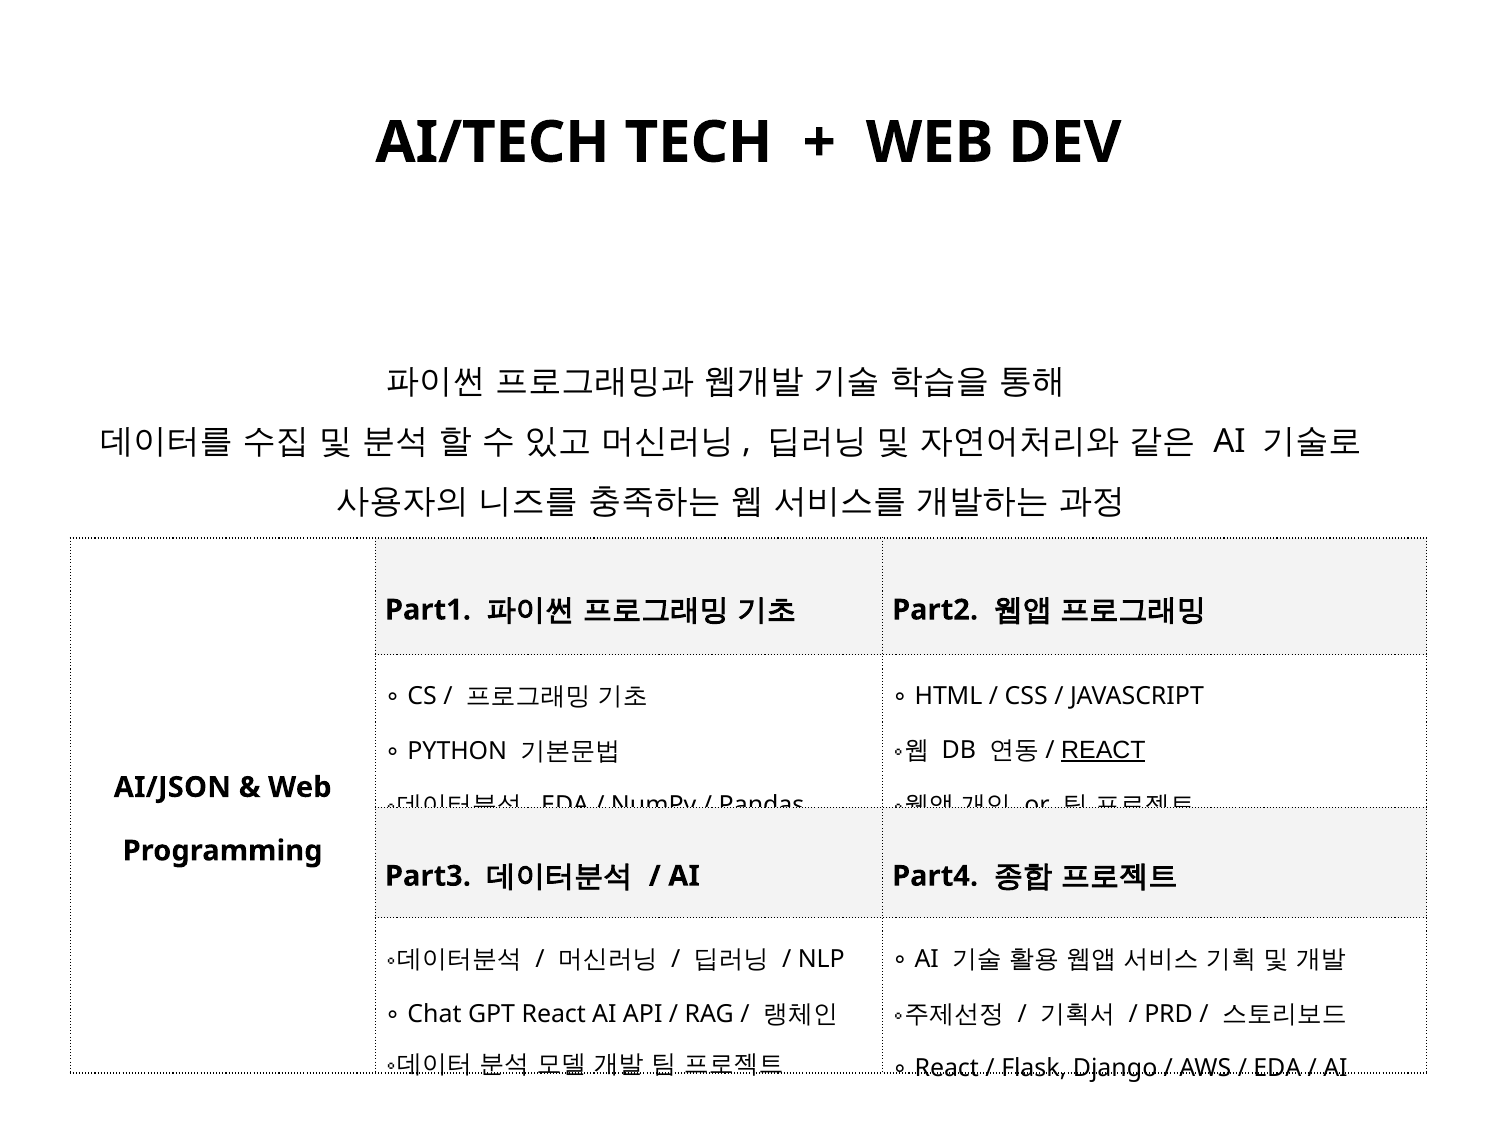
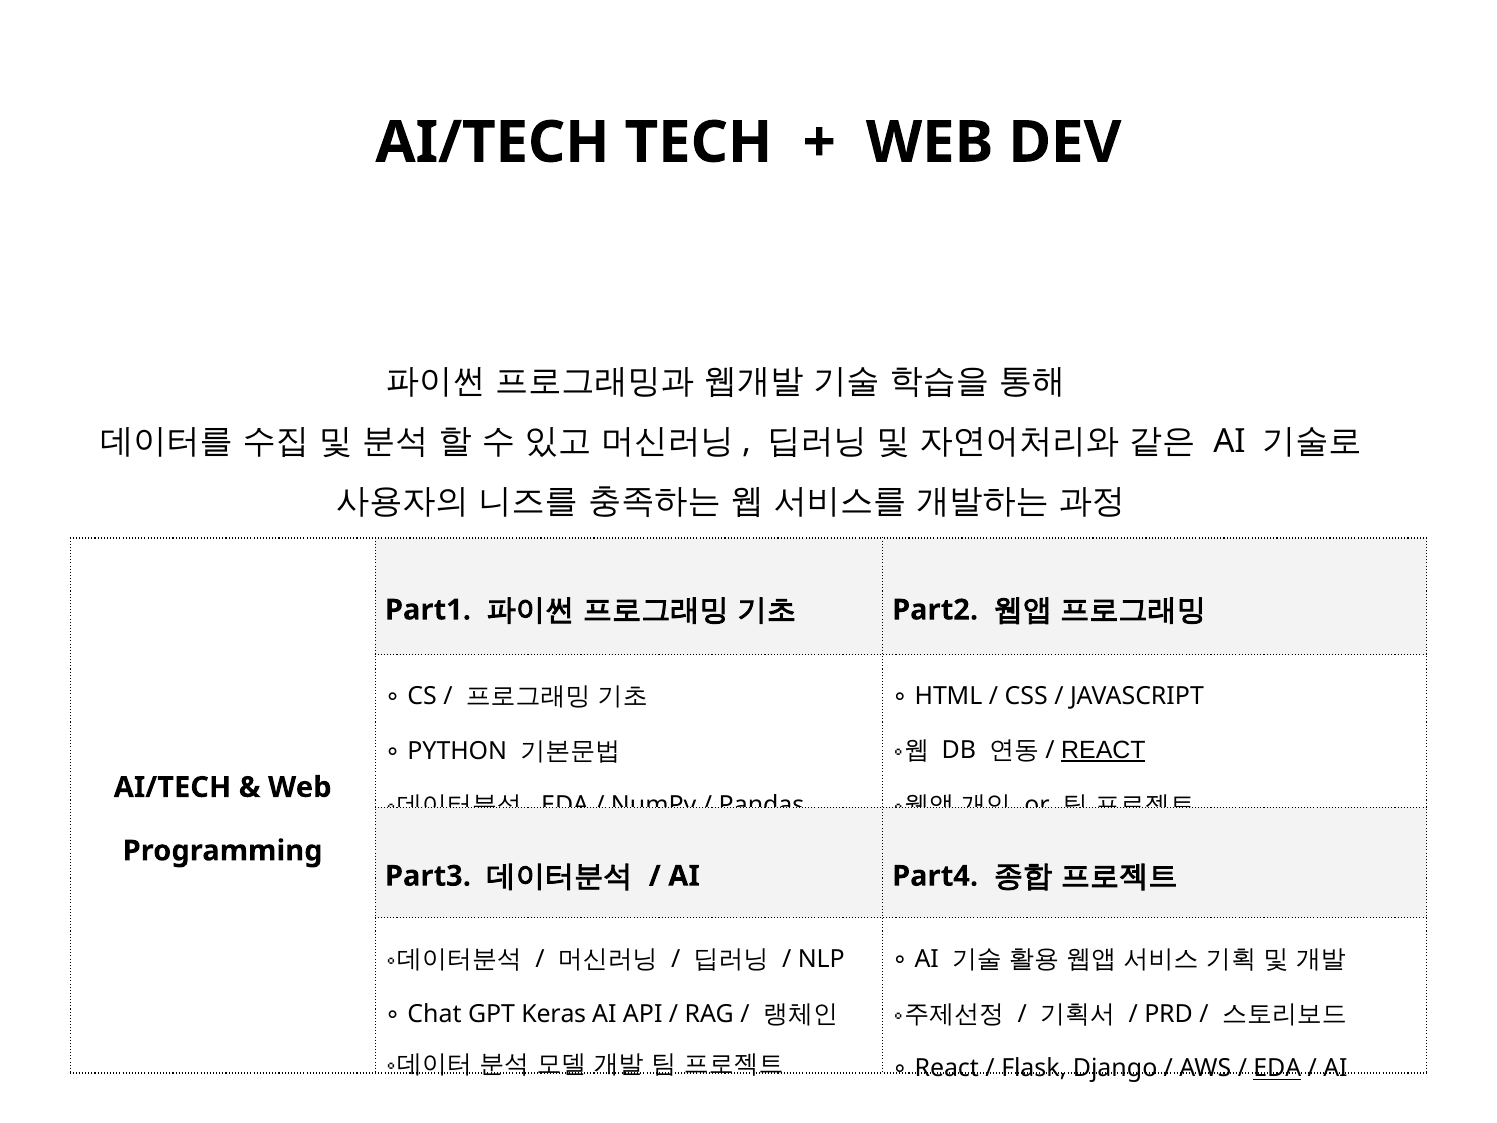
AI/JSON at (172, 787): AI/JSON -> AI/TECH
GPT React: React -> Keras
EDA at (1277, 1068) underline: none -> present
